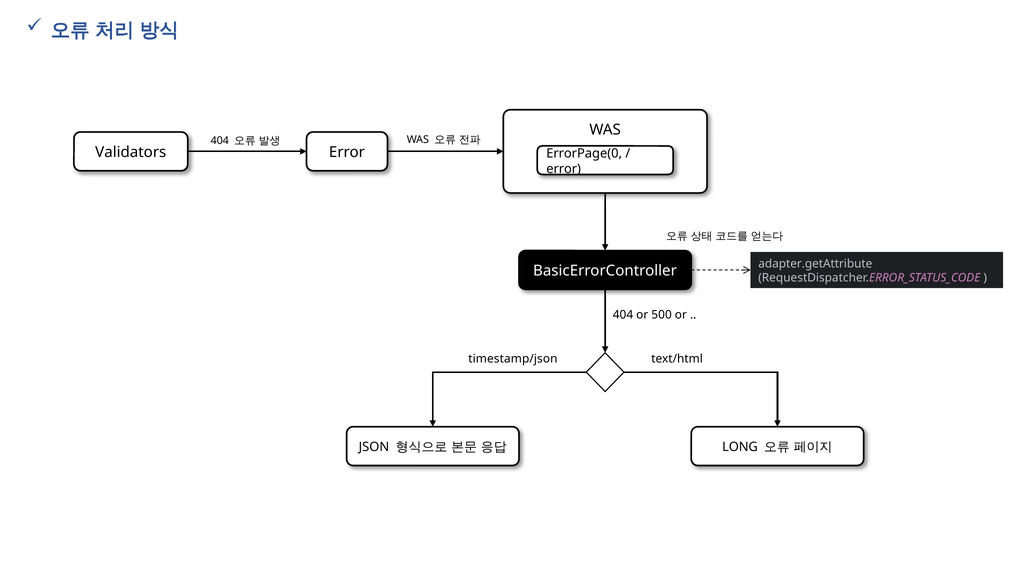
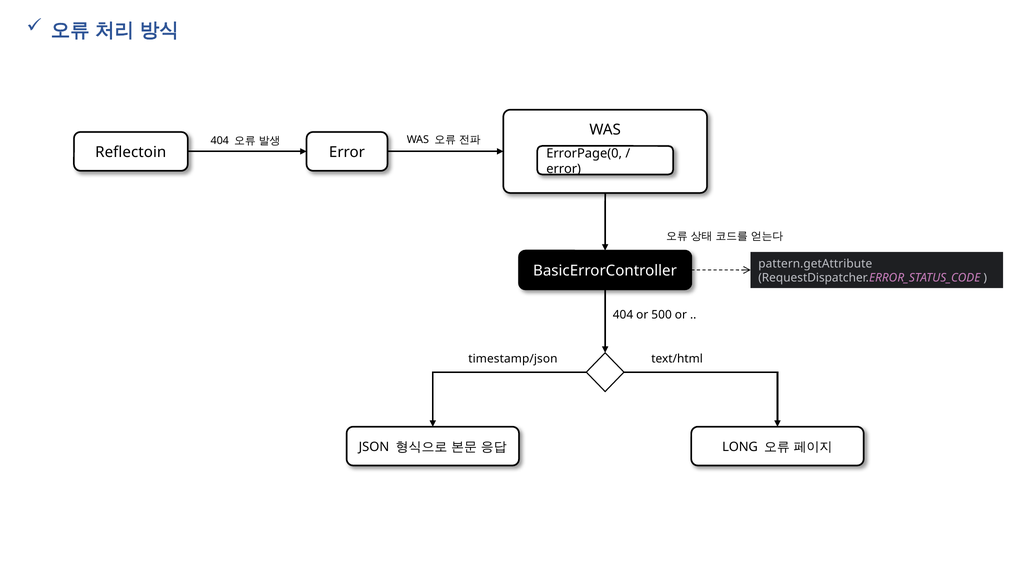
Validators: Validators -> Reflectoin
adapter.getAttribute: adapter.getAttribute -> pattern.getAttribute
